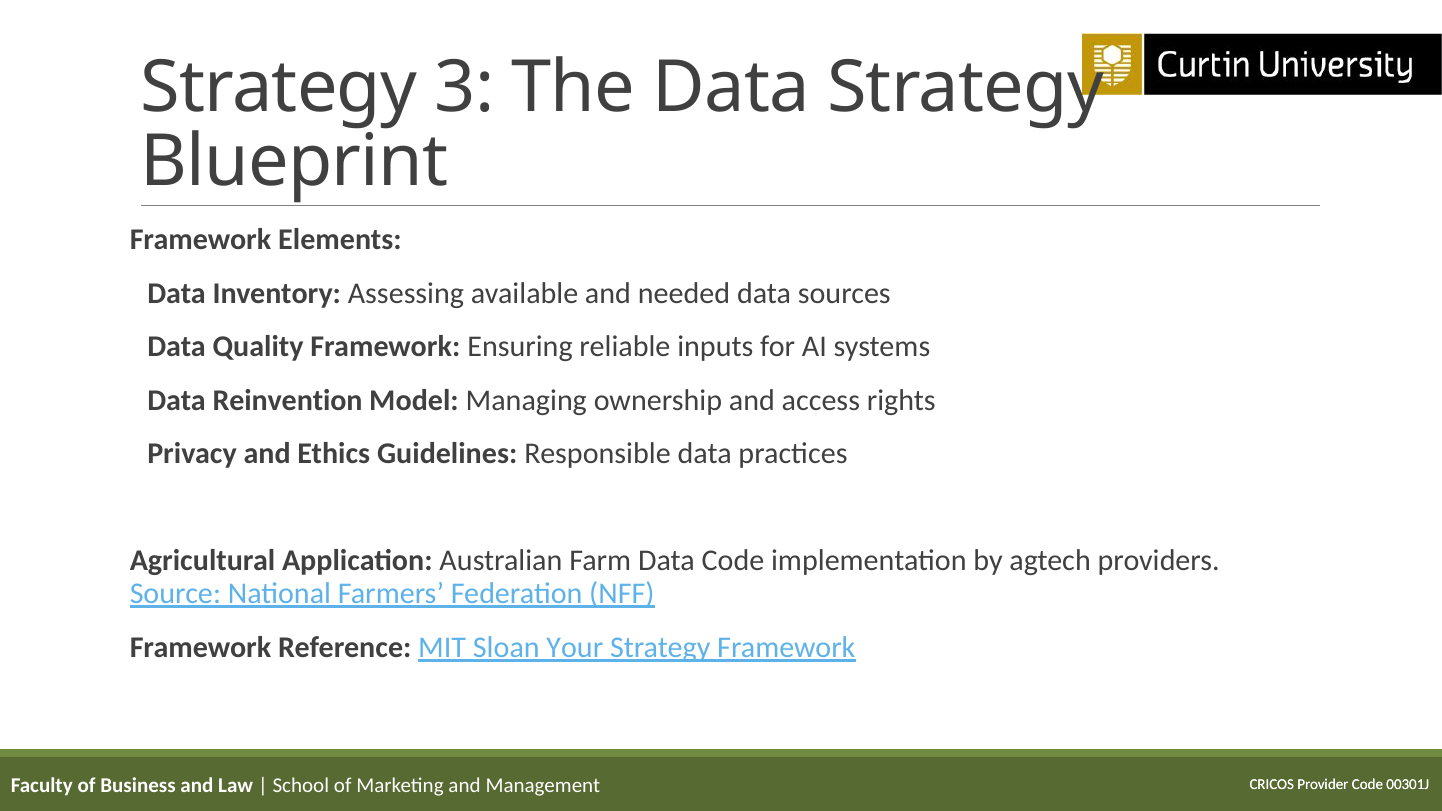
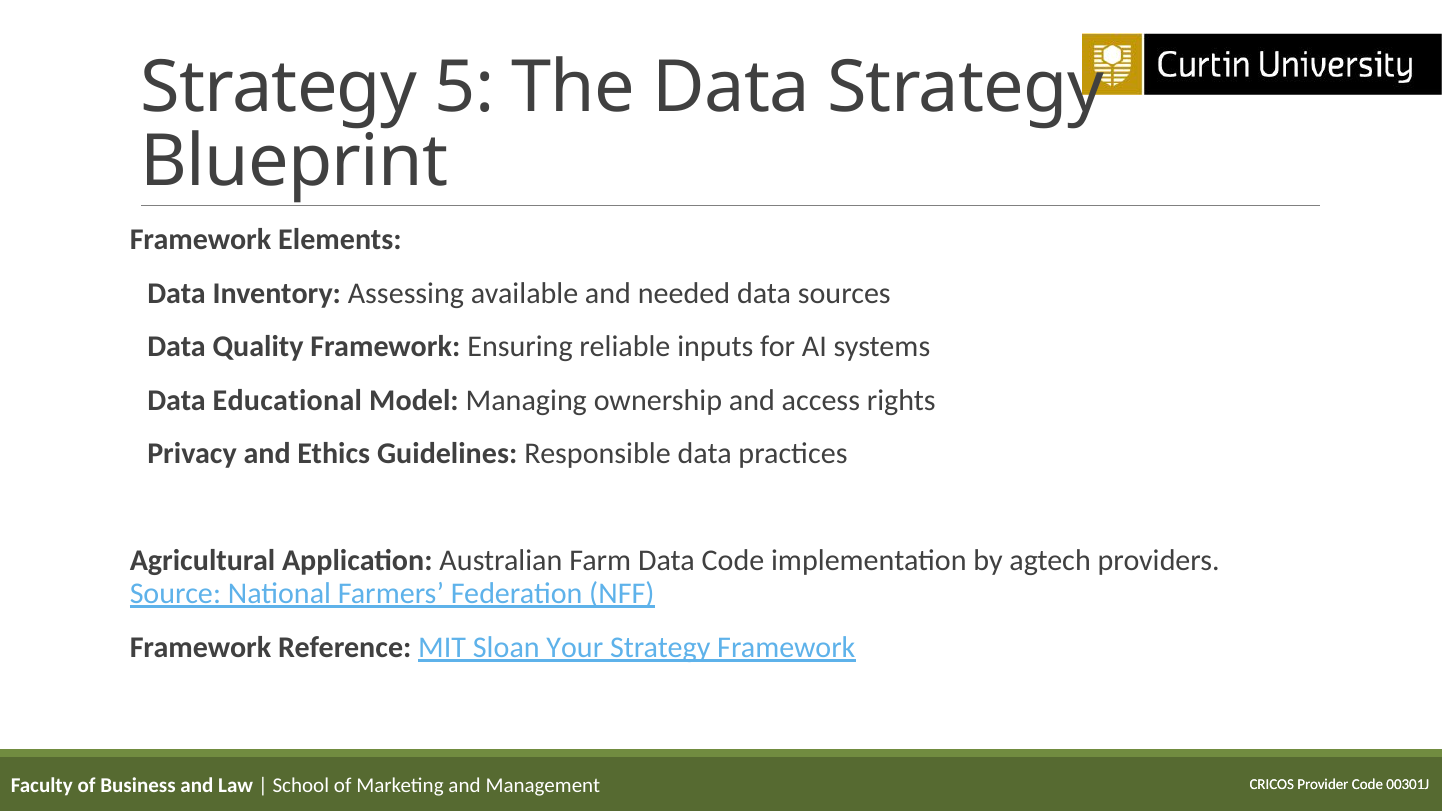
3: 3 -> 5
Reinvention: Reinvention -> Educational
